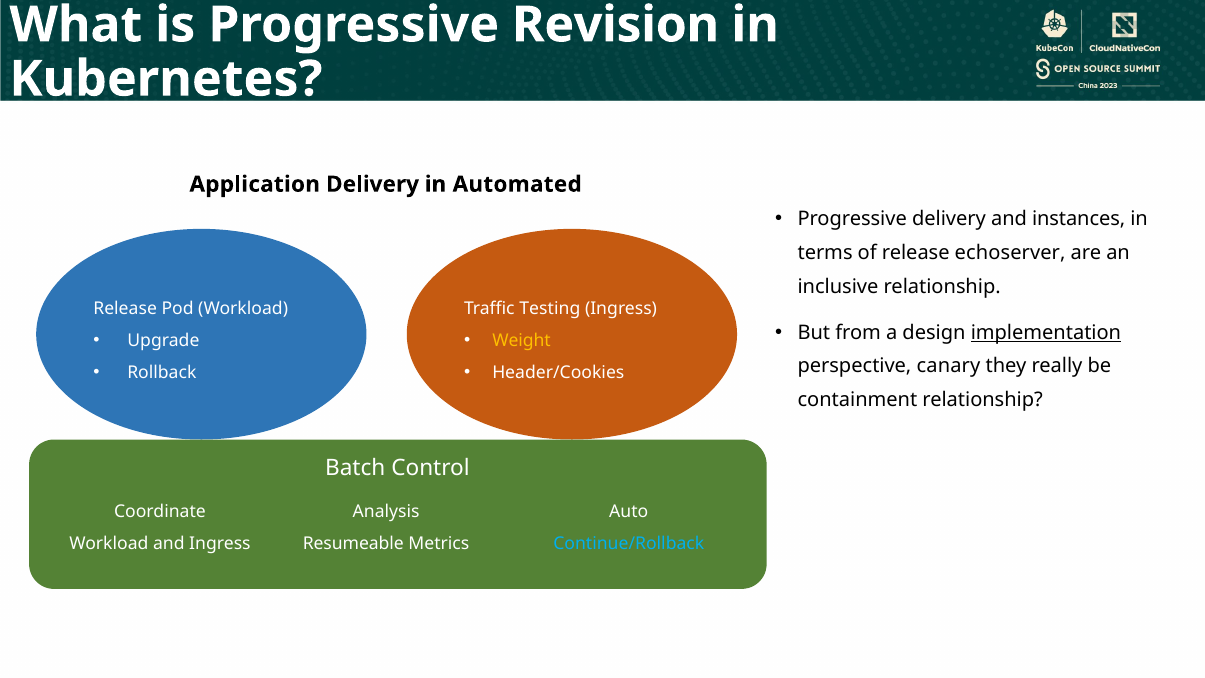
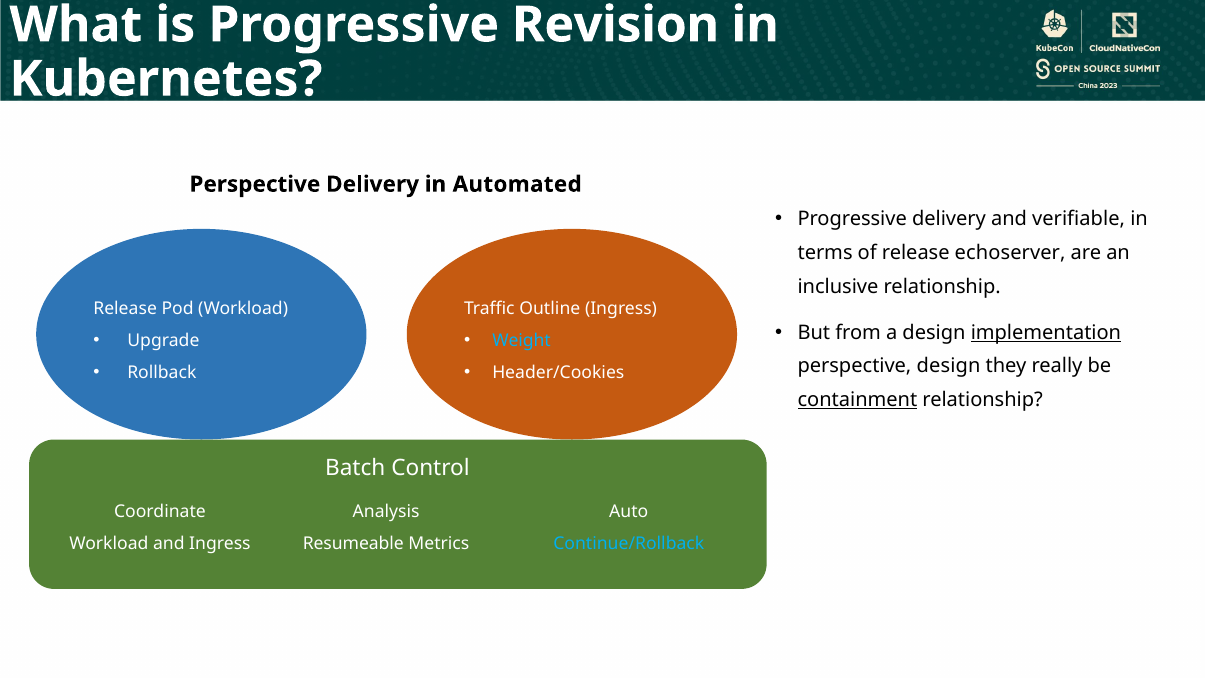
Application at (255, 184): Application -> Perspective
instances: instances -> verifiable
Testing: Testing -> Outline
Weight colour: yellow -> light blue
perspective canary: canary -> design
containment underline: none -> present
